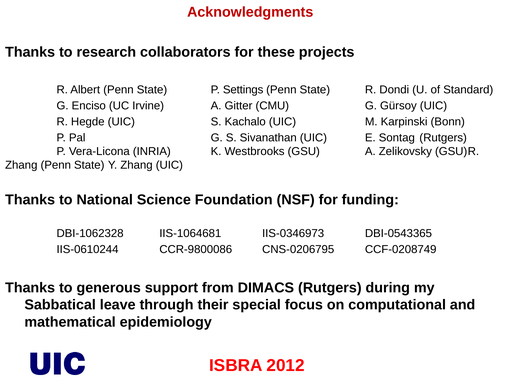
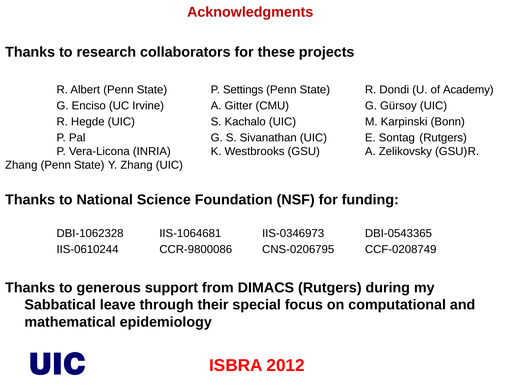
Standard: Standard -> Academy
